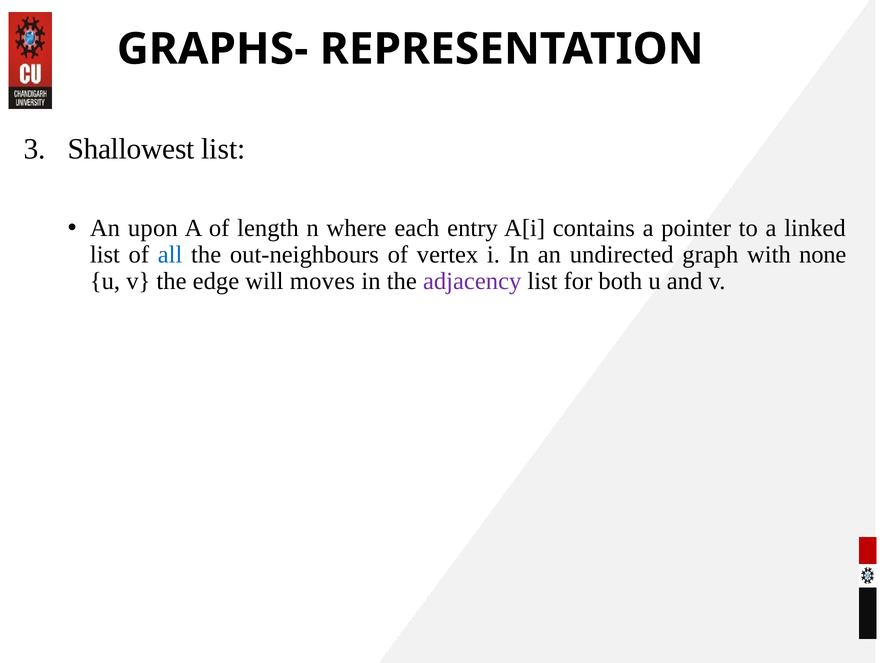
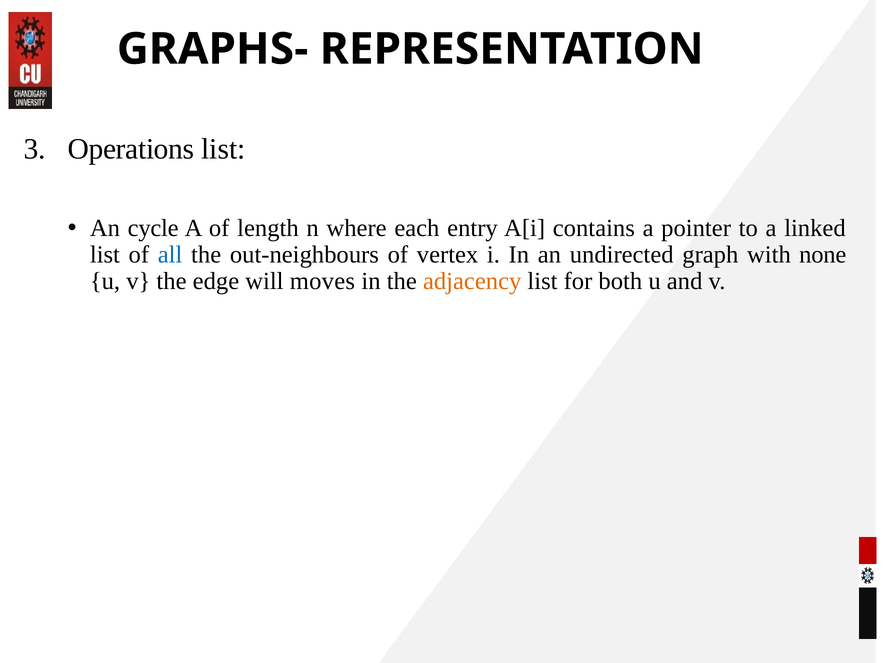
Shallowest: Shallowest -> Operations
upon: upon -> cycle
adjacency colour: purple -> orange
